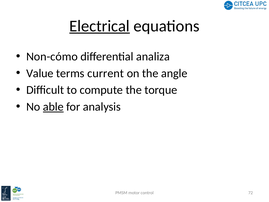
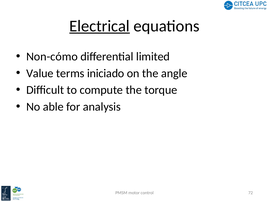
analiza: analiza -> limited
current: current -> iniciado
able underline: present -> none
